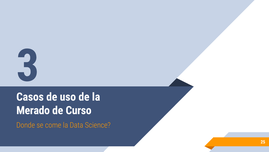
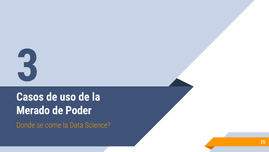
Curso: Curso -> Poder
